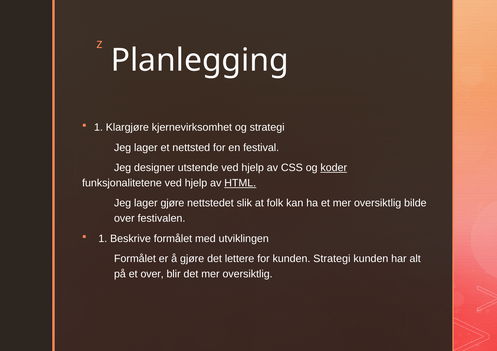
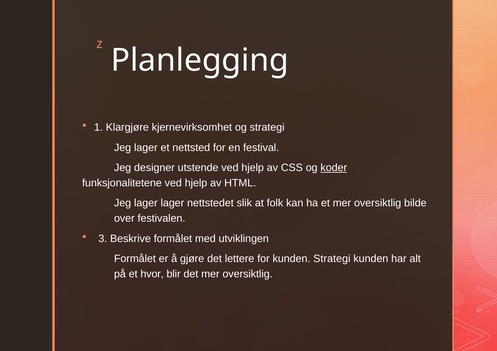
HTML underline: present -> none
lager gjøre: gjøre -> lager
1 at (103, 239): 1 -> 3
et over: over -> hvor
